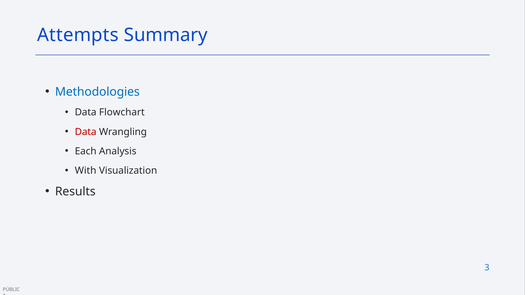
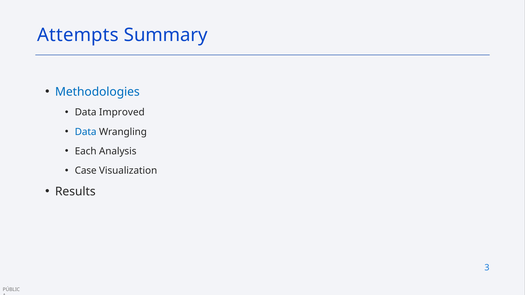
Flowchart: Flowchart -> Improved
Data at (86, 132) colour: red -> blue
With: With -> Case
